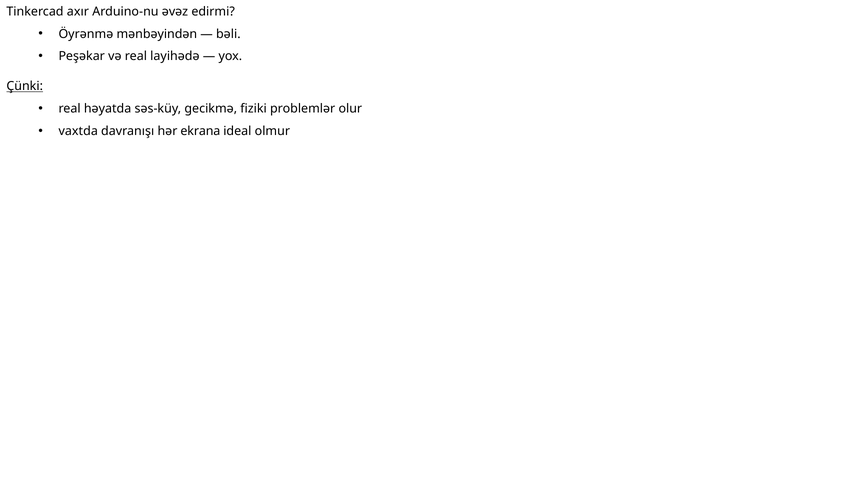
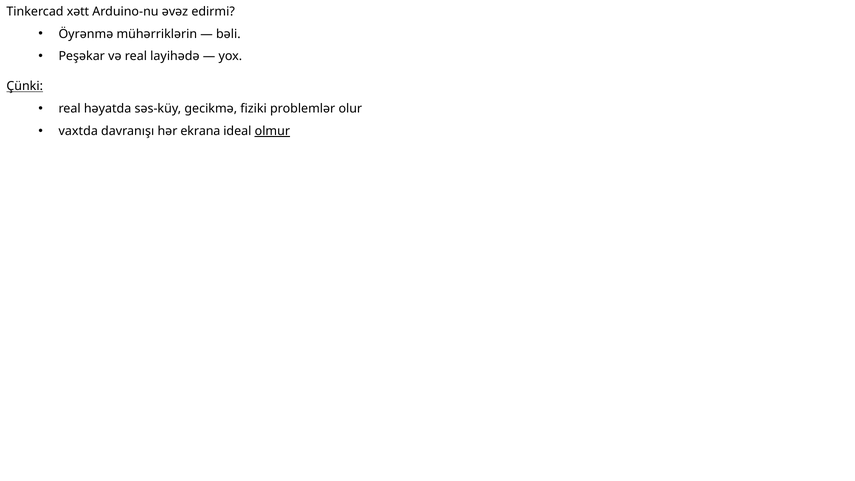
axır: axır -> xətt
mənbəyindən: mənbəyindən -> mühərriklərin
olmur underline: none -> present
